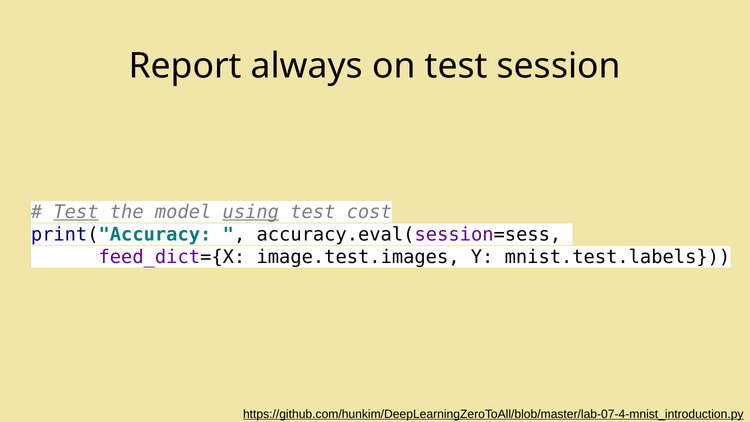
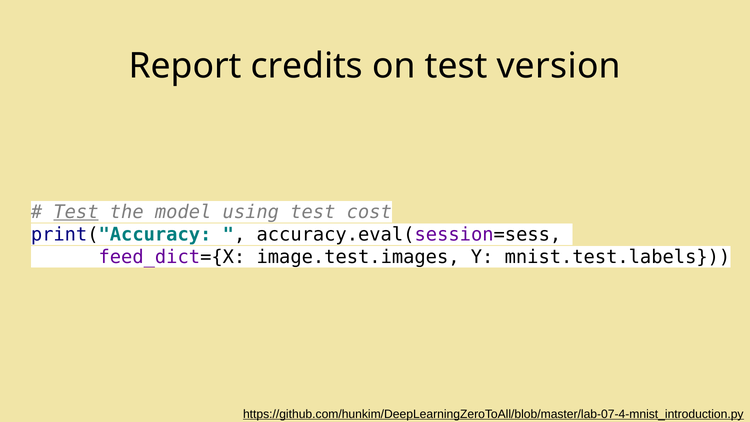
always: always -> credits
session: session -> version
using underline: present -> none
